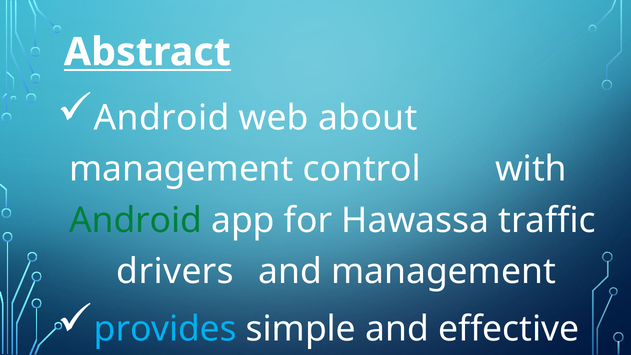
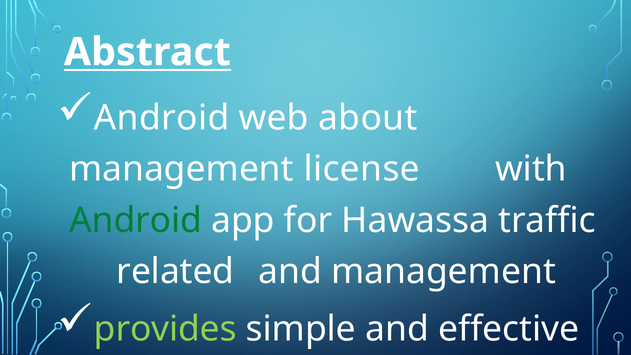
control: control -> license
drivers: drivers -> related
provides colour: light blue -> light green
